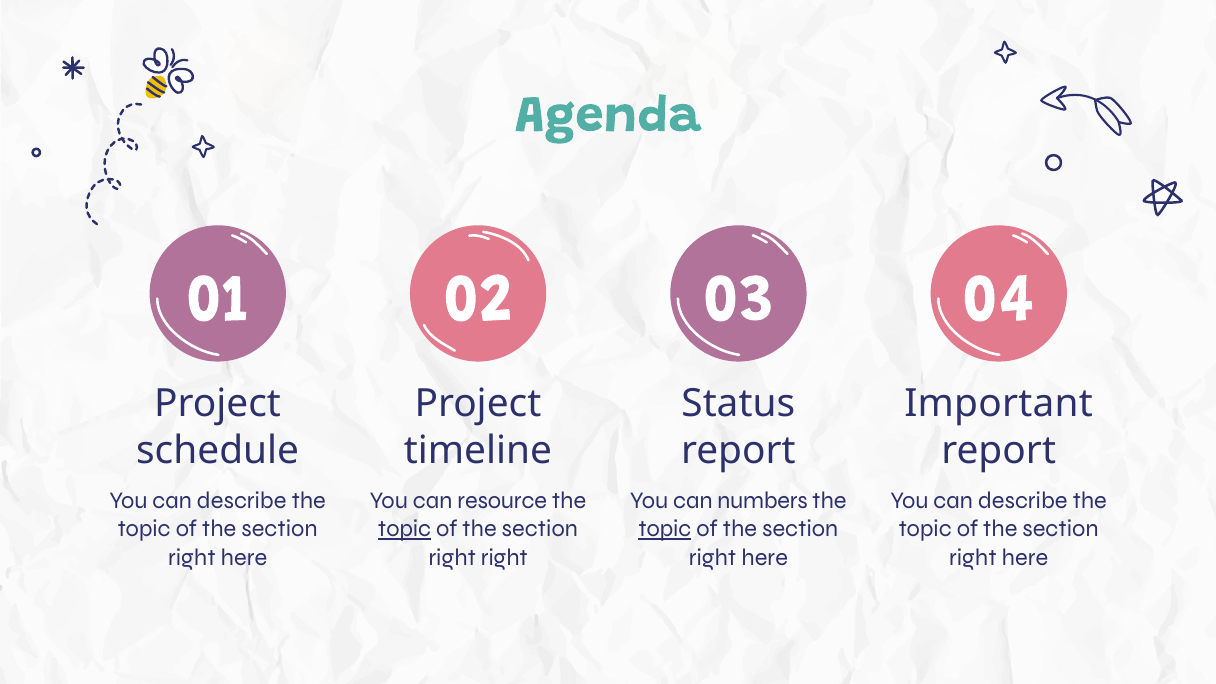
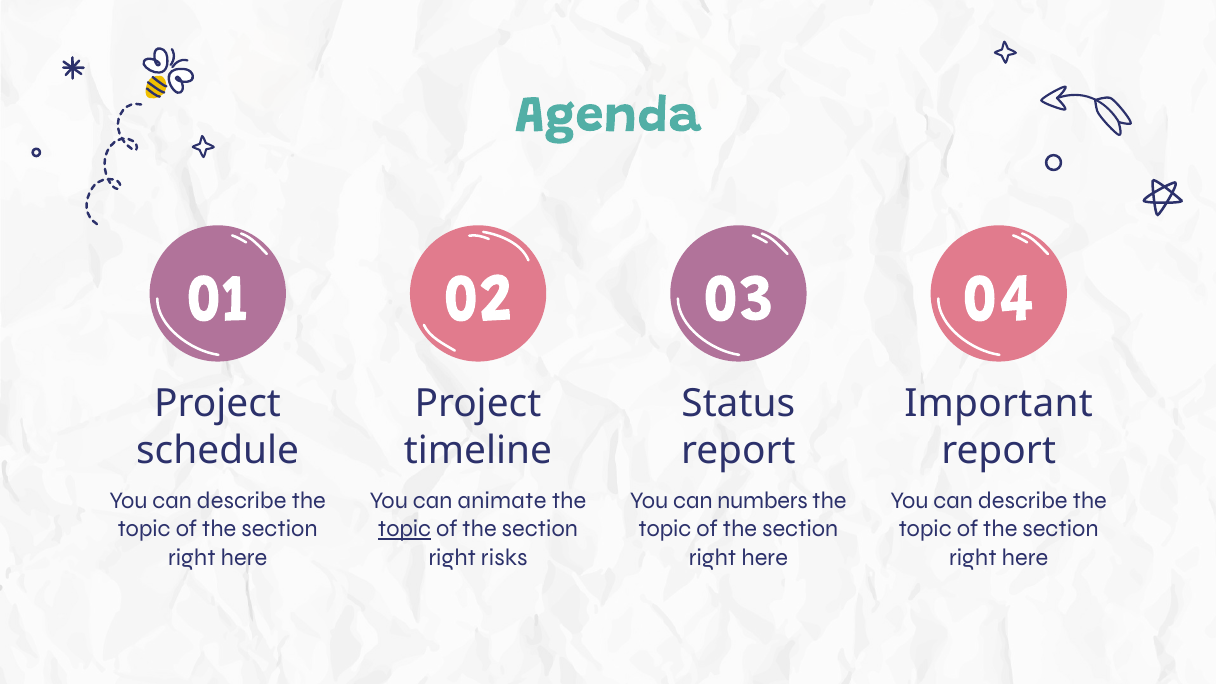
resource: resource -> animate
topic at (665, 529) underline: present -> none
right right: right -> risks
